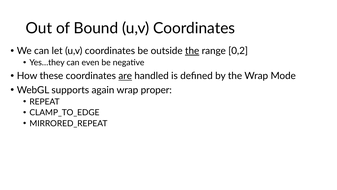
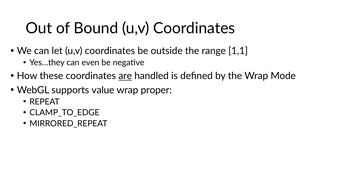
the at (192, 51) underline: present -> none
0,2: 0,2 -> 1,1
again: again -> value
